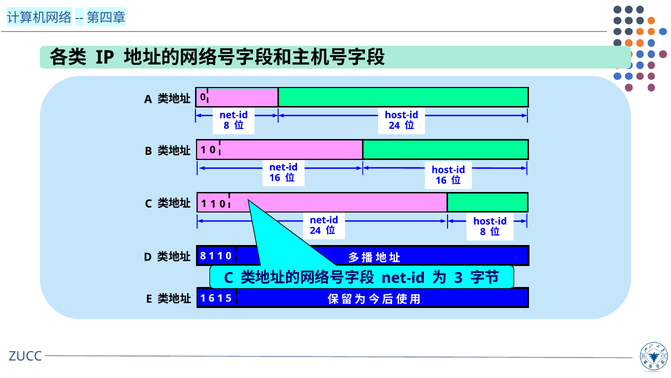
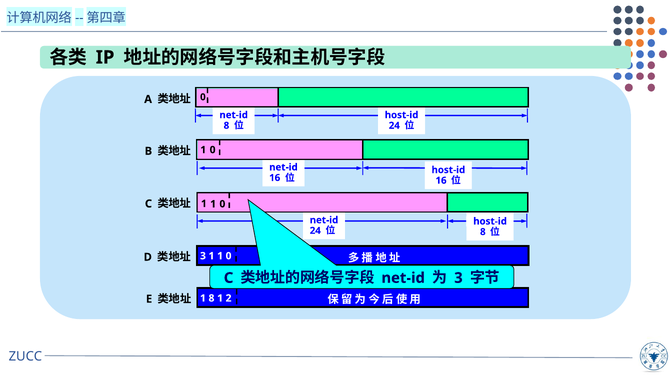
8 at (203, 256): 8 -> 3
1 6: 6 -> 8
5: 5 -> 2
